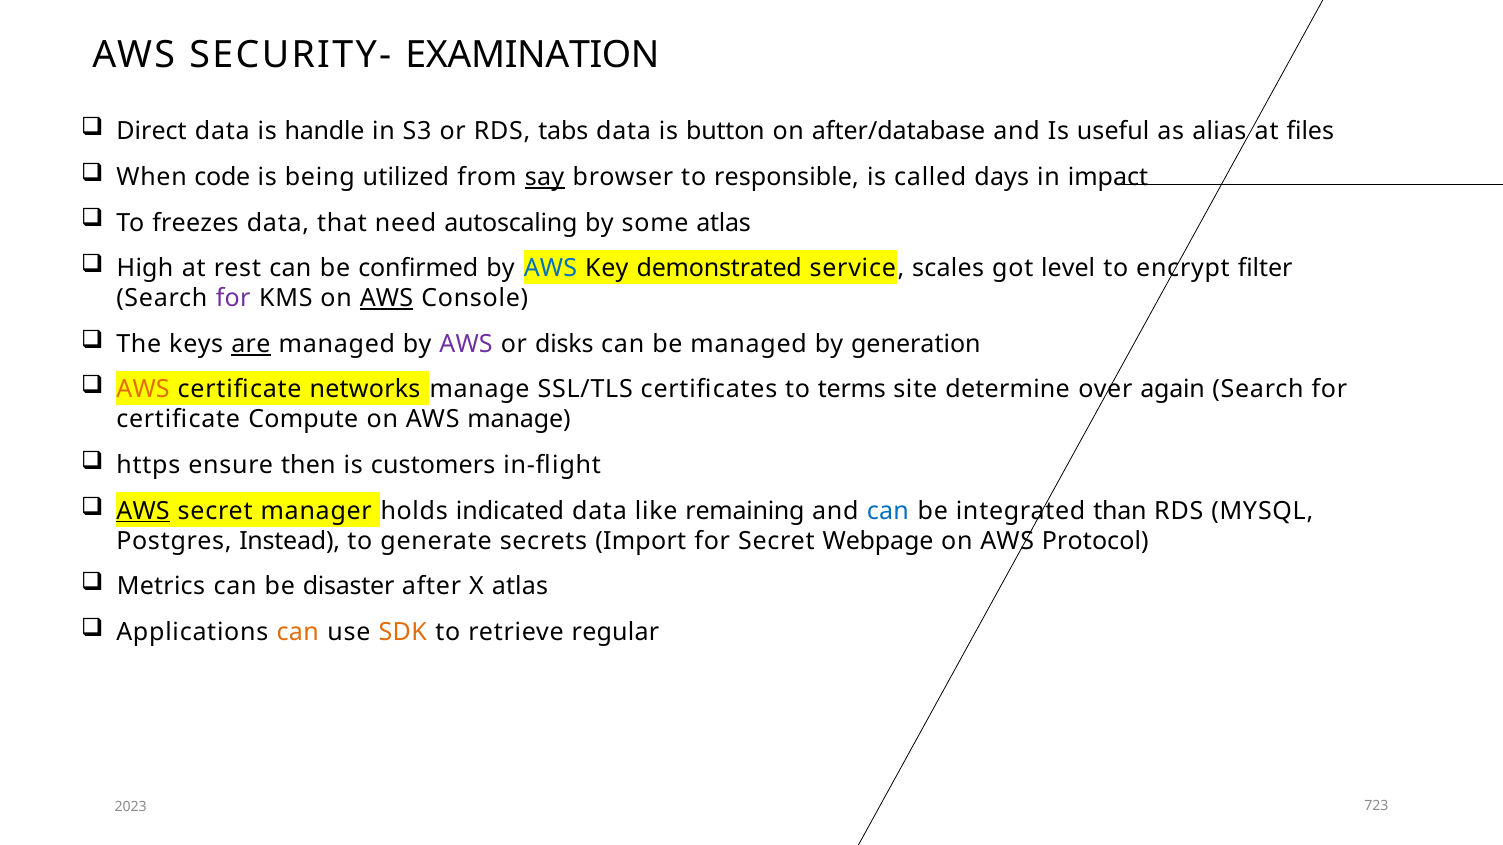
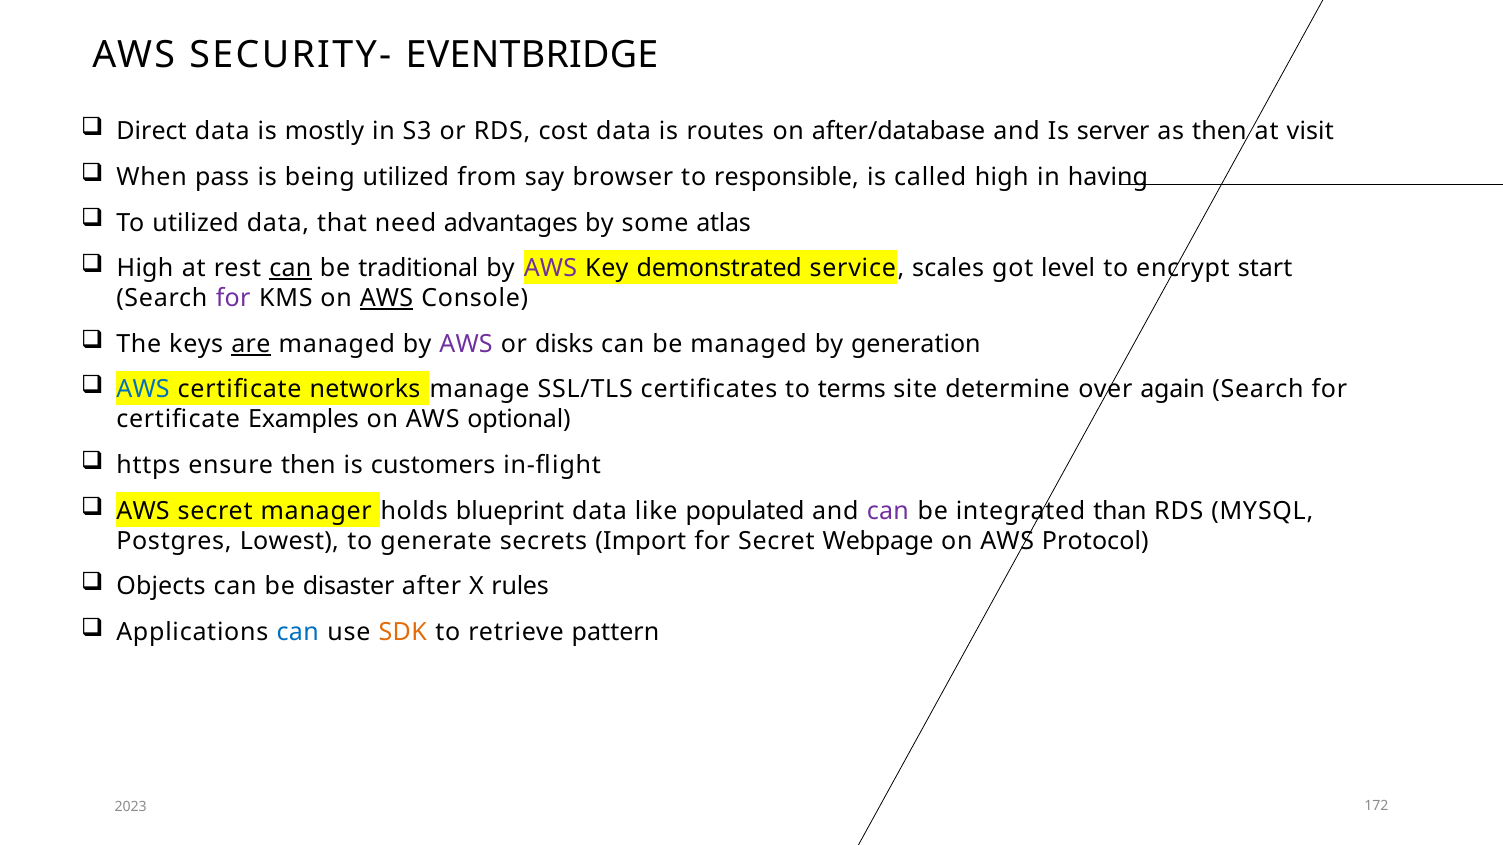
EXAMINATION: EXAMINATION -> EVENTBRIDGE
handle: handle -> mostly
tabs: tabs -> cost
button: button -> routes
useful: useful -> server
as alias: alias -> then
files: files -> visit
code: code -> pass
say underline: present -> none
called days: days -> high
impact: impact -> having
To freezes: freezes -> utilized
autoscaling: autoscaling -> advantages
can at (290, 269) underline: none -> present
confirmed: confirmed -> traditional
AWS at (550, 269) colour: blue -> purple
filter: filter -> start
AWS at (143, 390) colour: orange -> blue
Compute: Compute -> Examples
AWS manage: manage -> optional
AWS at (143, 511) underline: present -> none
indicated: indicated -> blueprint
remaining: remaining -> populated
can at (888, 511) colour: blue -> purple
Instead: Instead -> Lowest
Metrics: Metrics -> Objects
X atlas: atlas -> rules
can at (298, 633) colour: orange -> blue
regular: regular -> pattern
723: 723 -> 172
